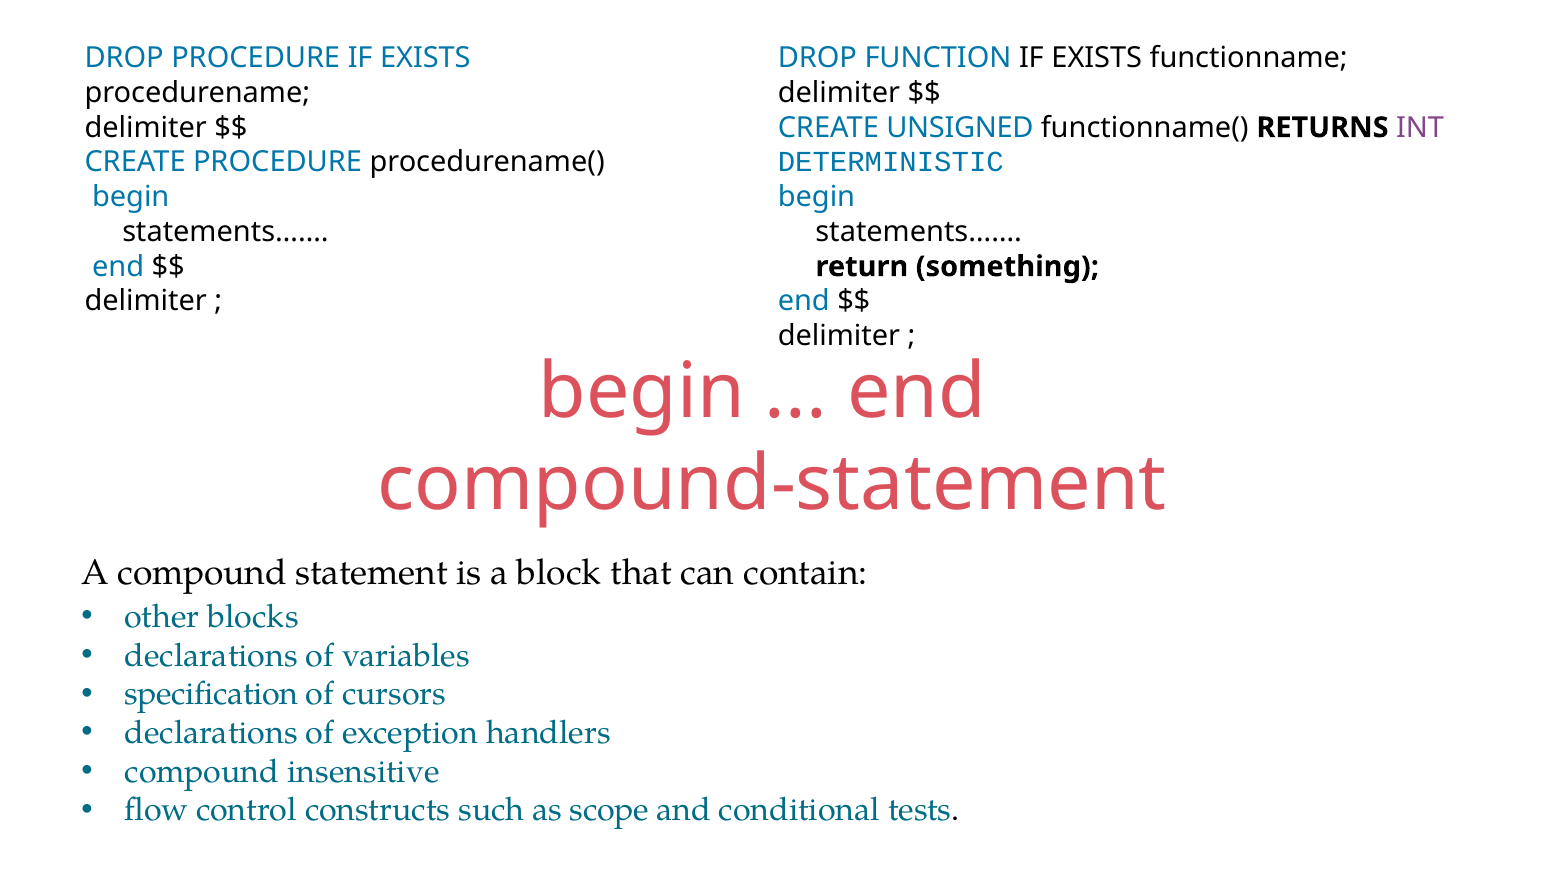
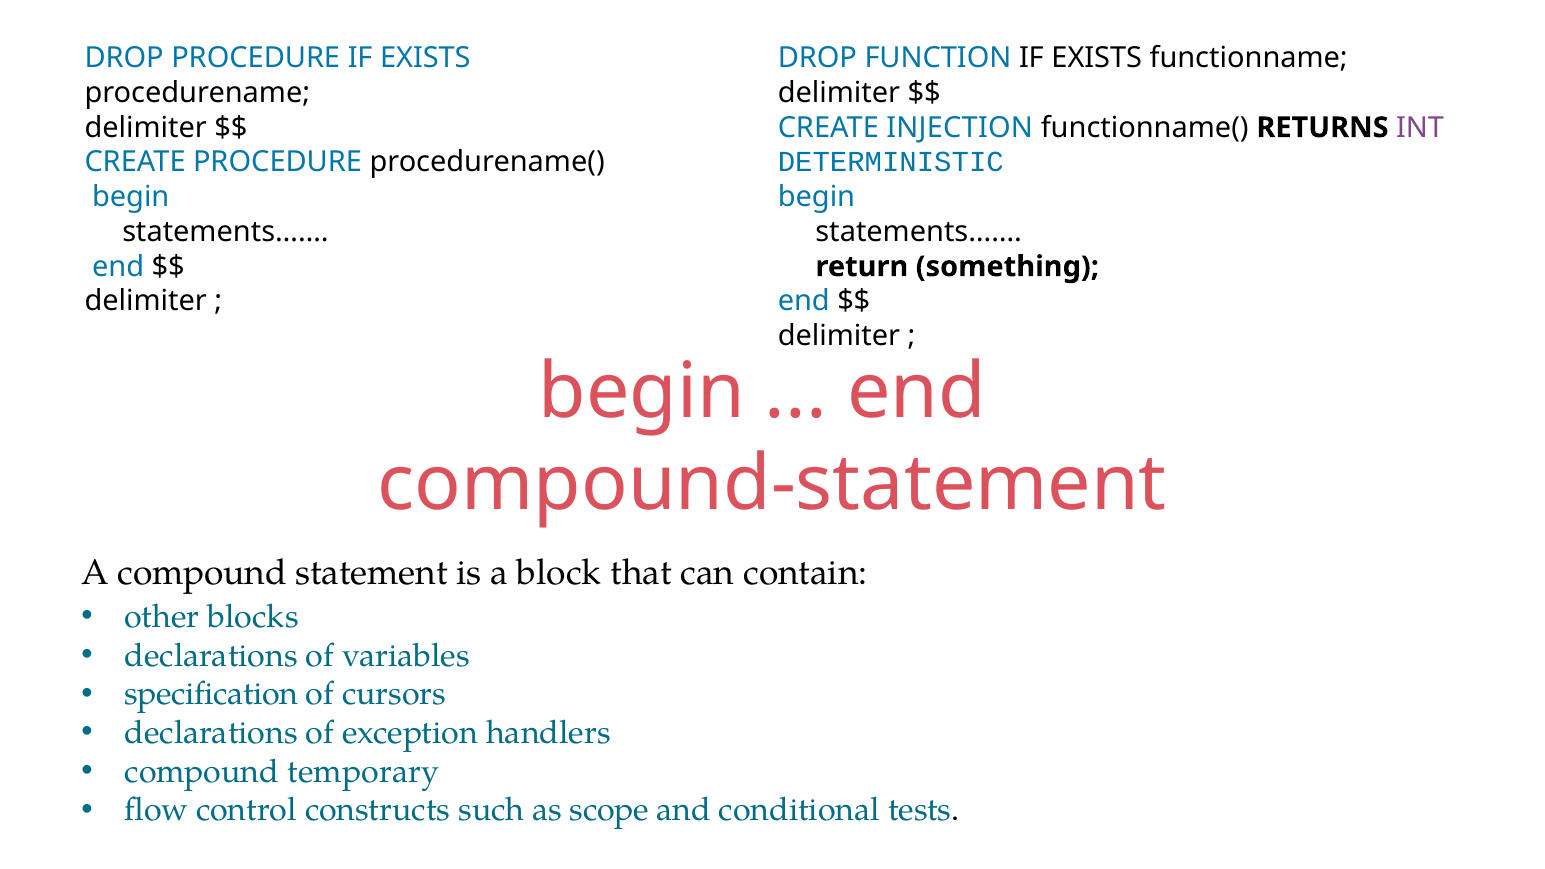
UNSIGNED: UNSIGNED -> INJECTION
insensitive: insensitive -> temporary
